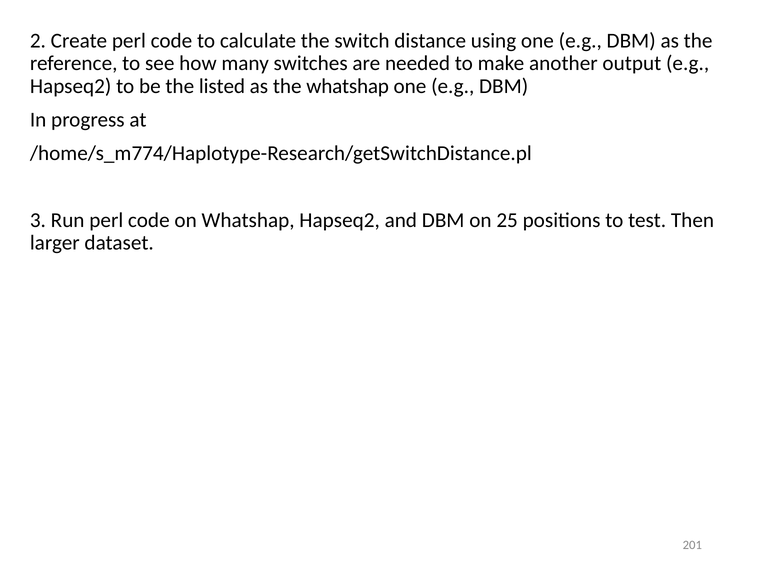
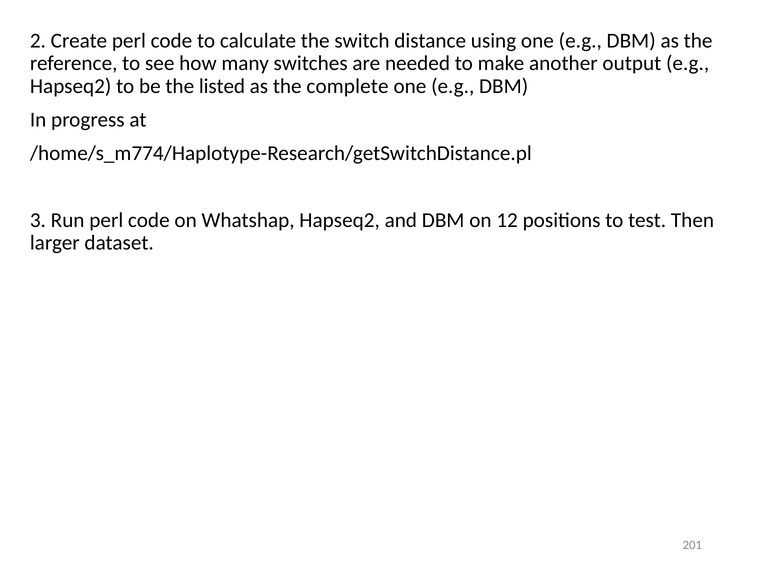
the whatshap: whatshap -> complete
25: 25 -> 12
